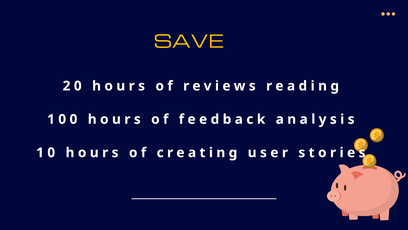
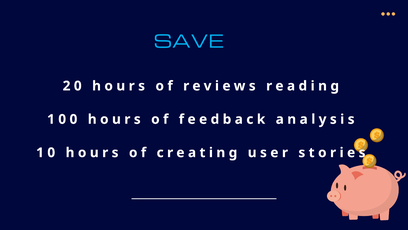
SAVE colour: yellow -> light blue
